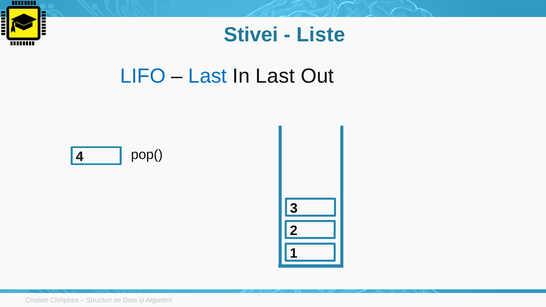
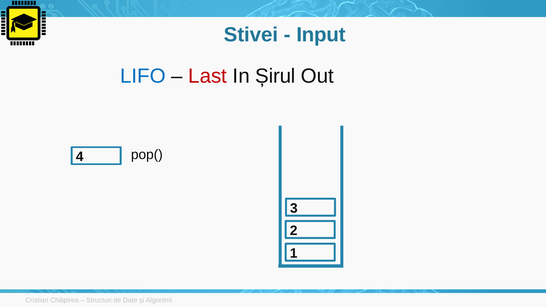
Liste: Liste -> Input
Last at (208, 76) colour: blue -> red
In Last: Last -> Șirul
